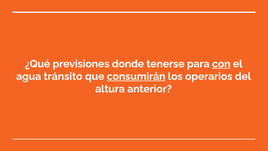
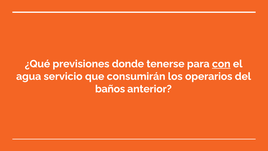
tránsito: tránsito -> servicio
consumirán underline: present -> none
altura: altura -> baños
